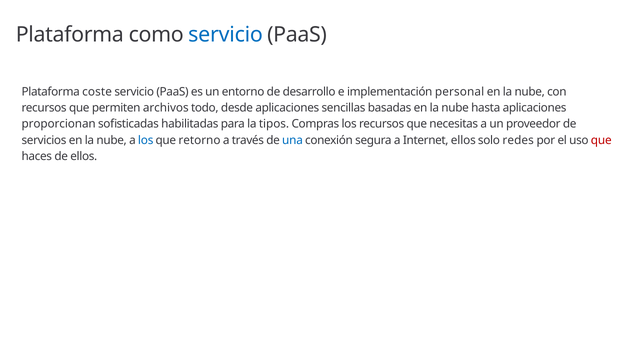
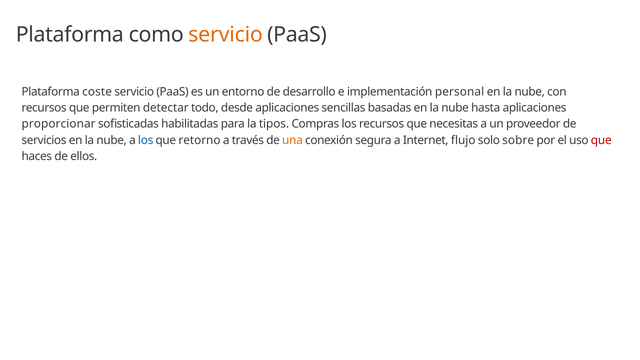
servicio at (226, 35) colour: blue -> orange
archivos: archivos -> detectar
proporcionan: proporcionan -> proporcionar
una colour: blue -> orange
Internet ellos: ellos -> flujo
redes: redes -> sobre
